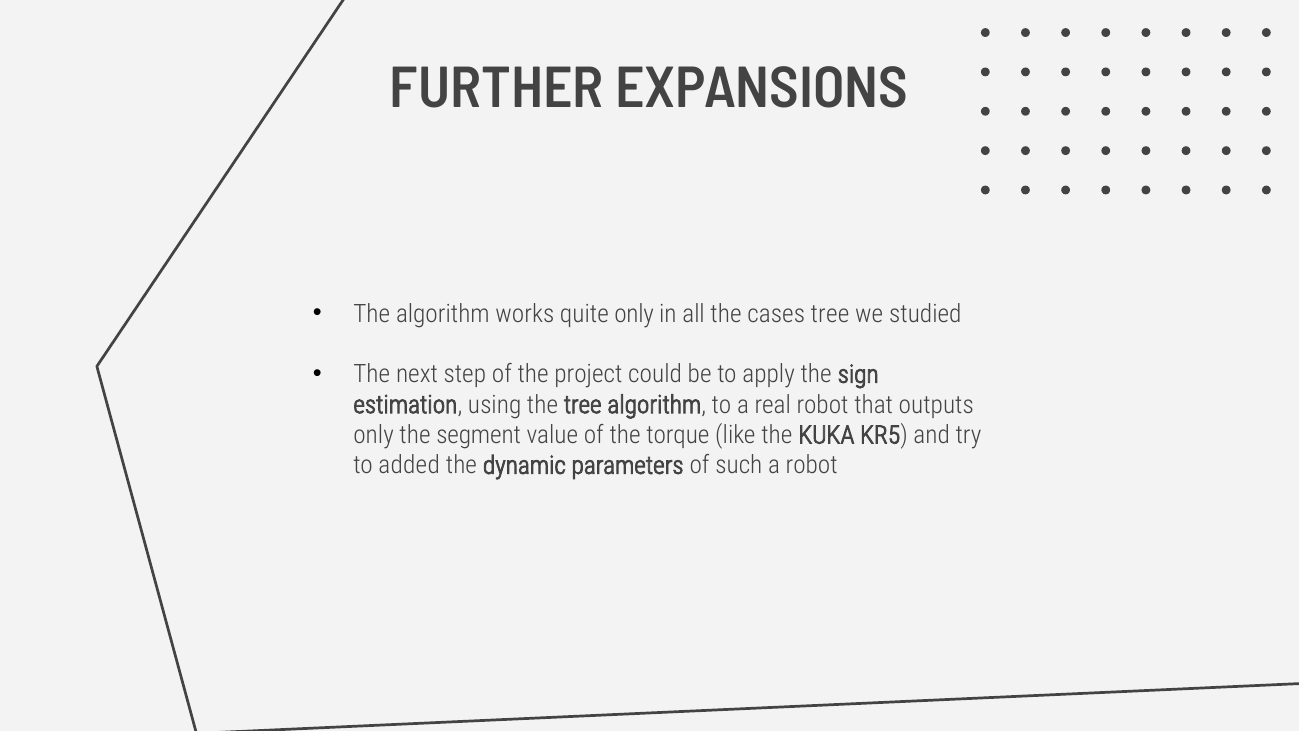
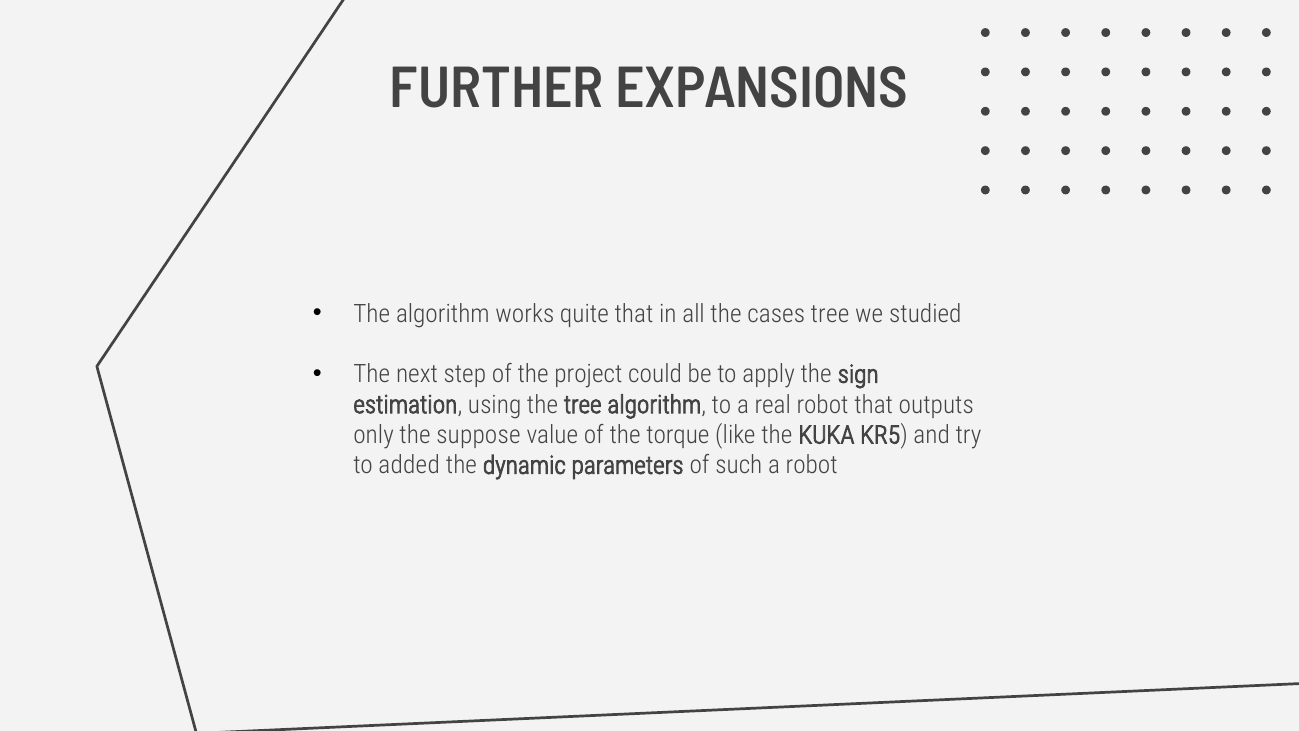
quite only: only -> that
segment: segment -> suppose
